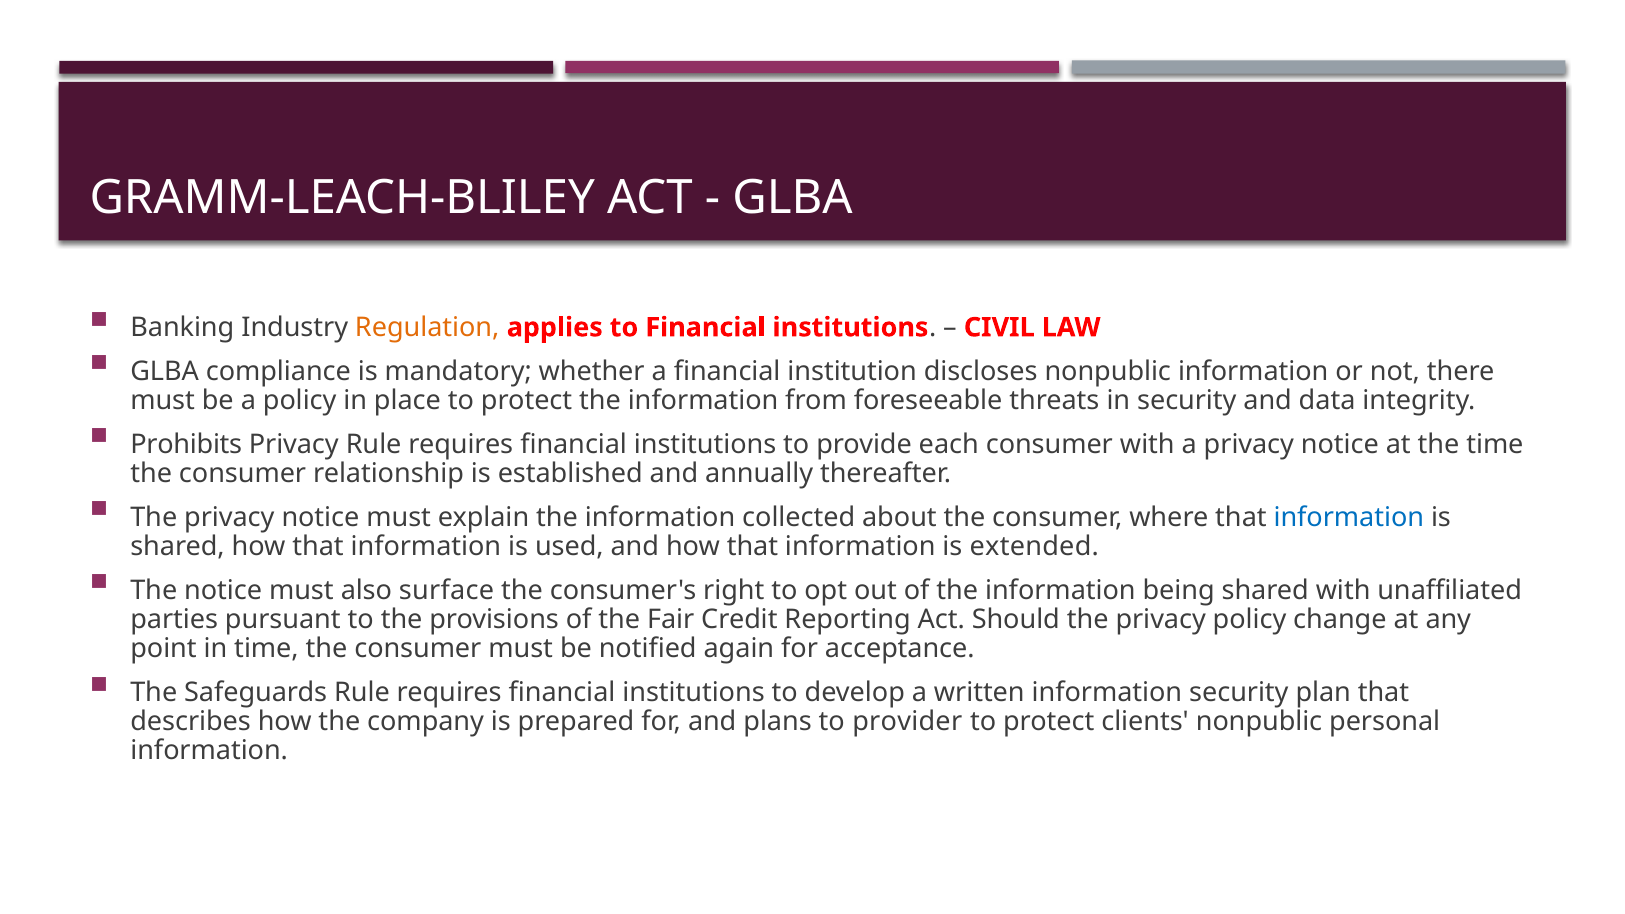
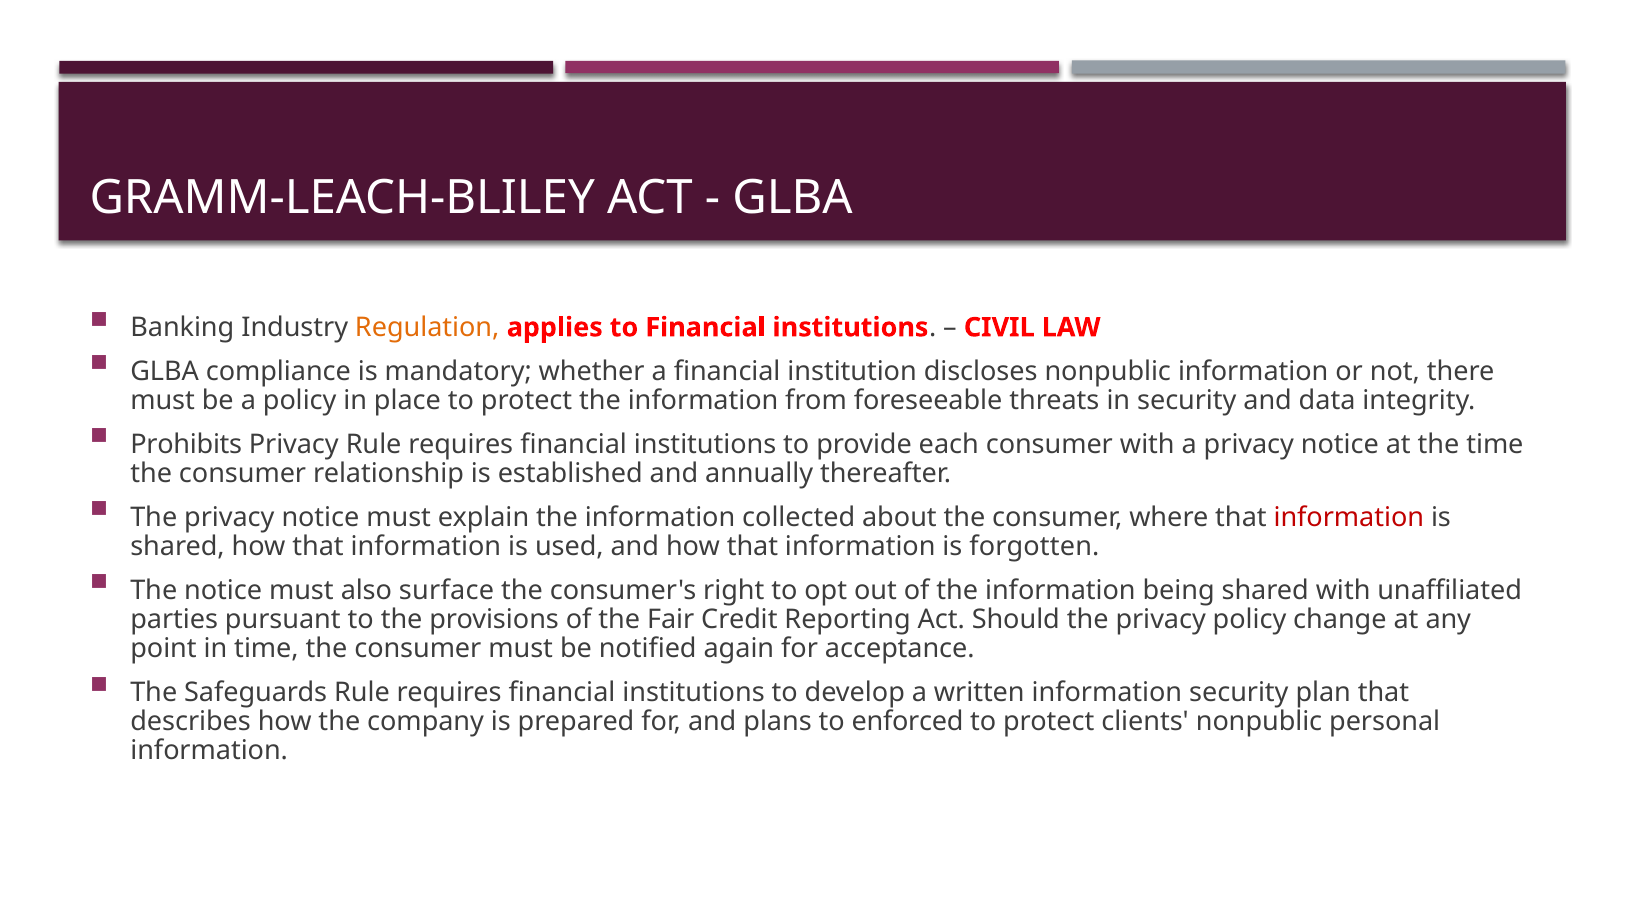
information at (1349, 517) colour: blue -> red
extended: extended -> forgotten
provider: provider -> enforced
